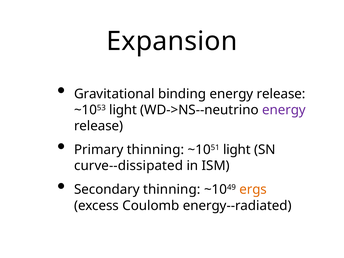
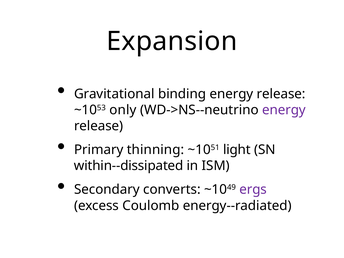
~1053 light: light -> only
curve--dissipated: curve--dissipated -> within--dissipated
Secondary thinning: thinning -> converts
ergs colour: orange -> purple
